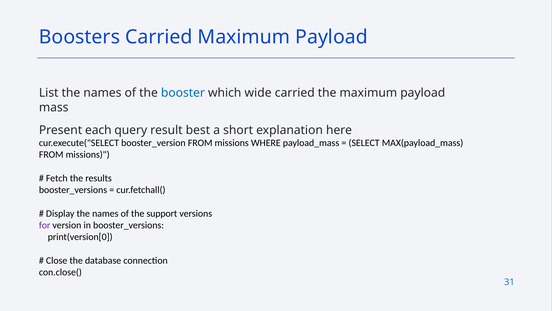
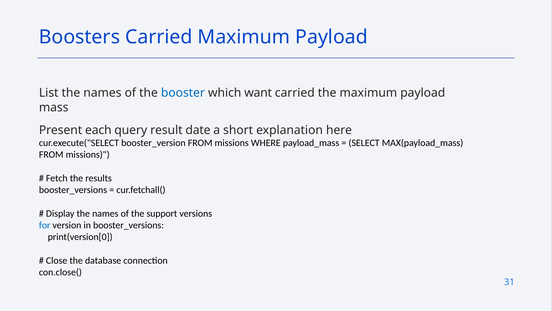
wide: wide -> want
best: best -> date
for colour: purple -> blue
